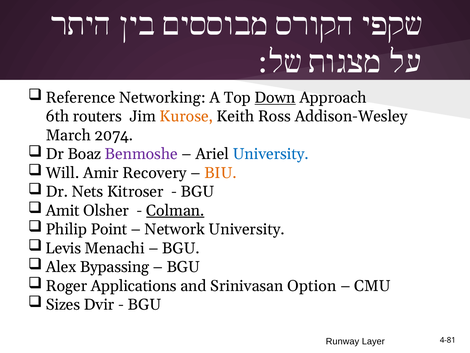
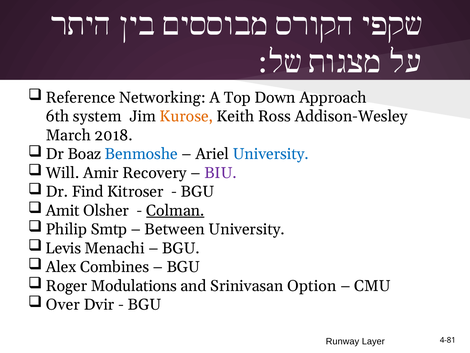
Down underline: present -> none
routers: routers -> system
2074: 2074 -> 2018
Benmoshe colour: purple -> blue
BIU colour: orange -> purple
Nets: Nets -> Find
Point: Point -> Smtp
Network: Network -> Between
Bypassing: Bypassing -> Combines
Applications: Applications -> Modulations
Sizes: Sizes -> Over
